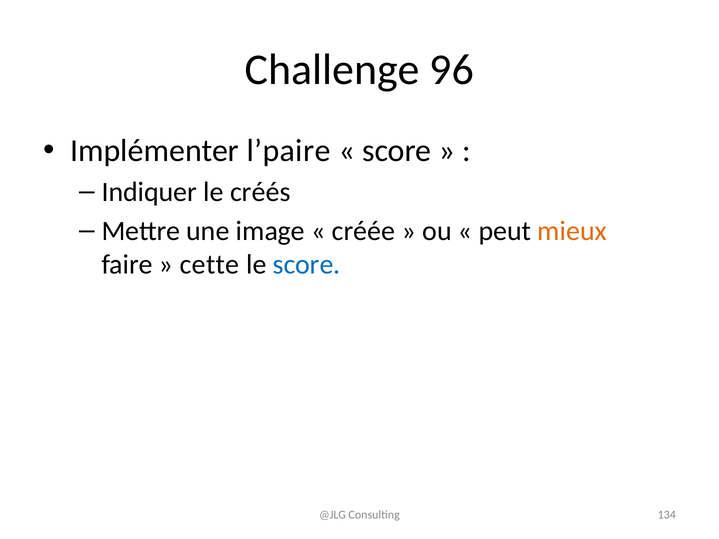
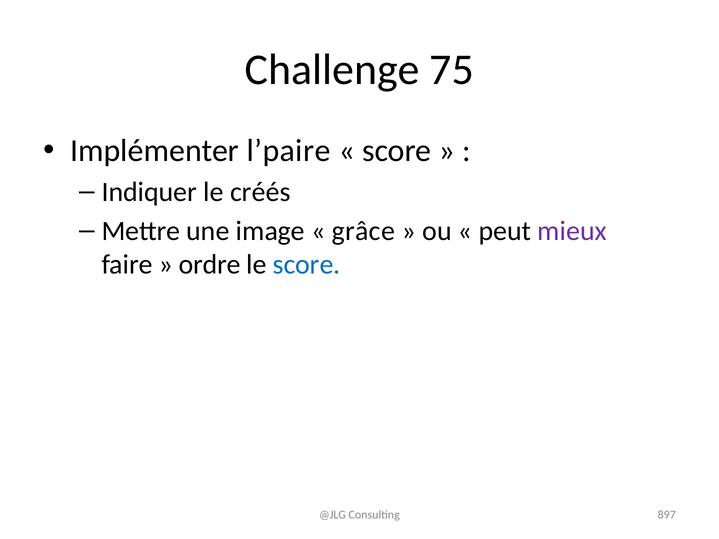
96: 96 -> 75
créée: créée -> grâce
mieux colour: orange -> purple
cette: cette -> ordre
134: 134 -> 897
